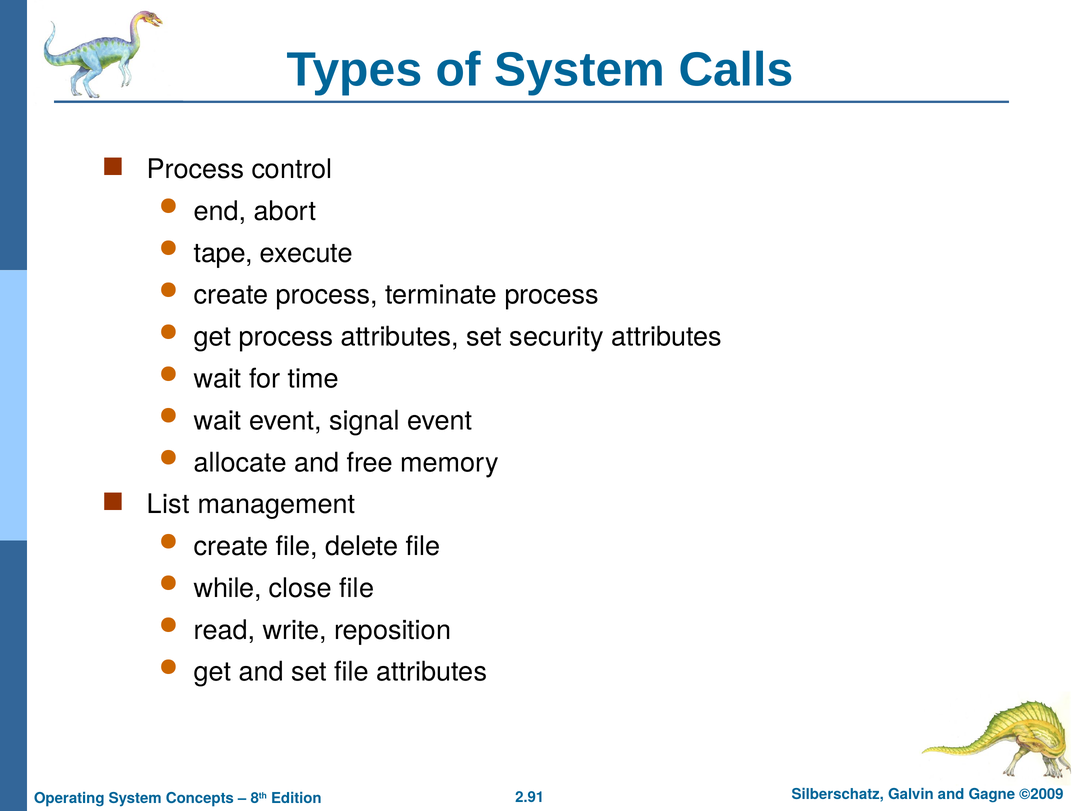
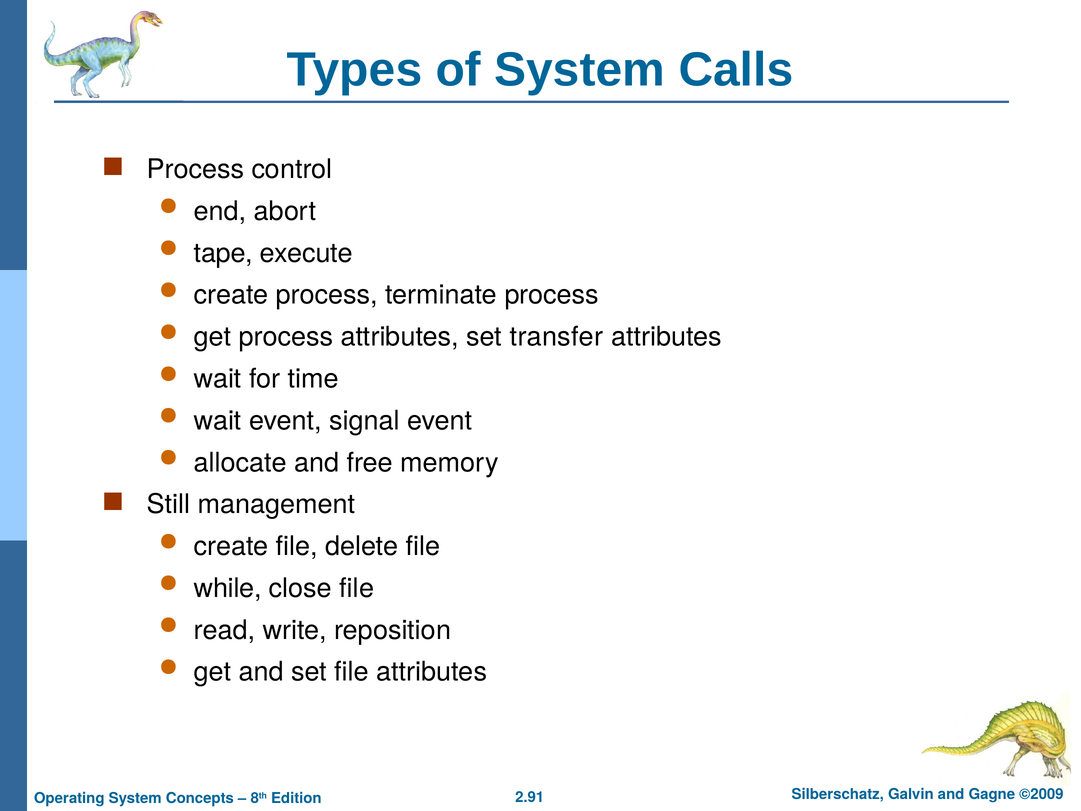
security: security -> transfer
List: List -> Still
